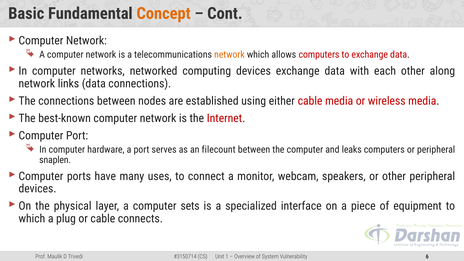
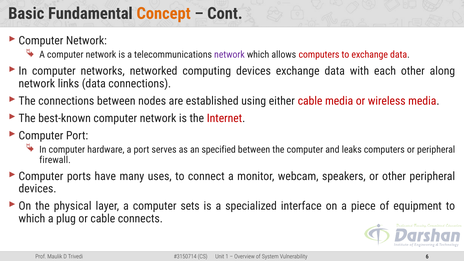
network at (229, 55) colour: orange -> purple
filecount: filecount -> specified
snaplen: snaplen -> firewall
